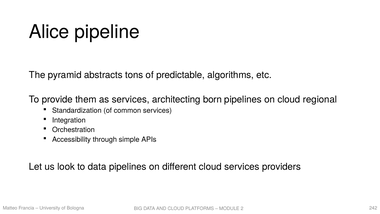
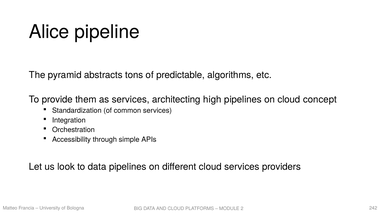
born: born -> high
regional: regional -> concept
